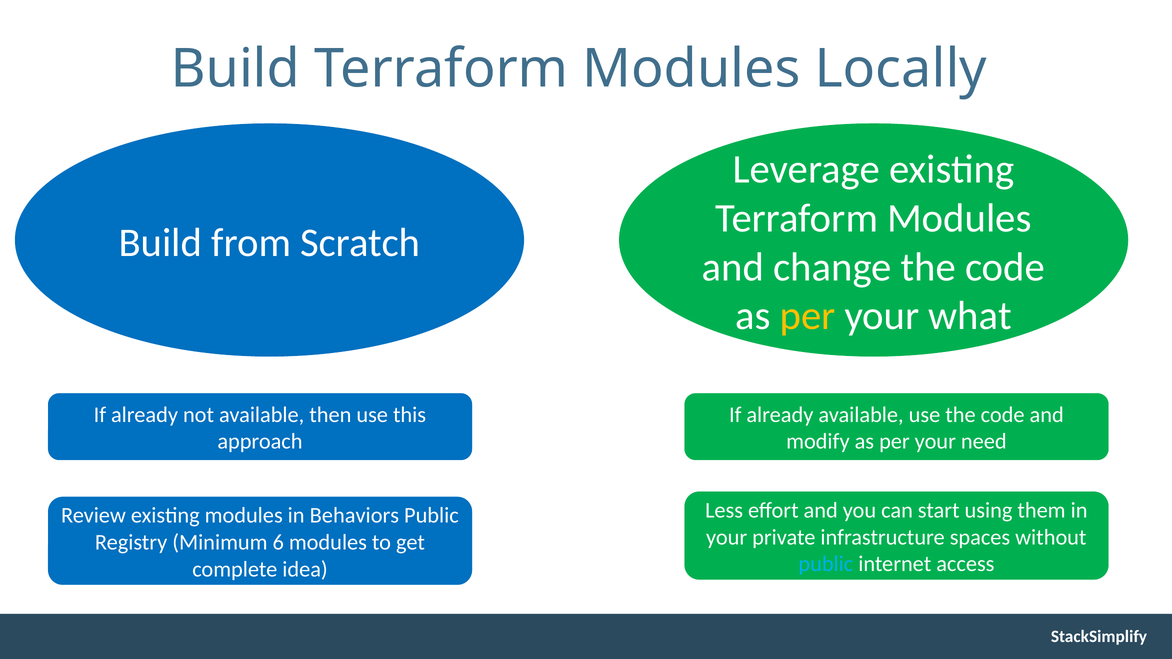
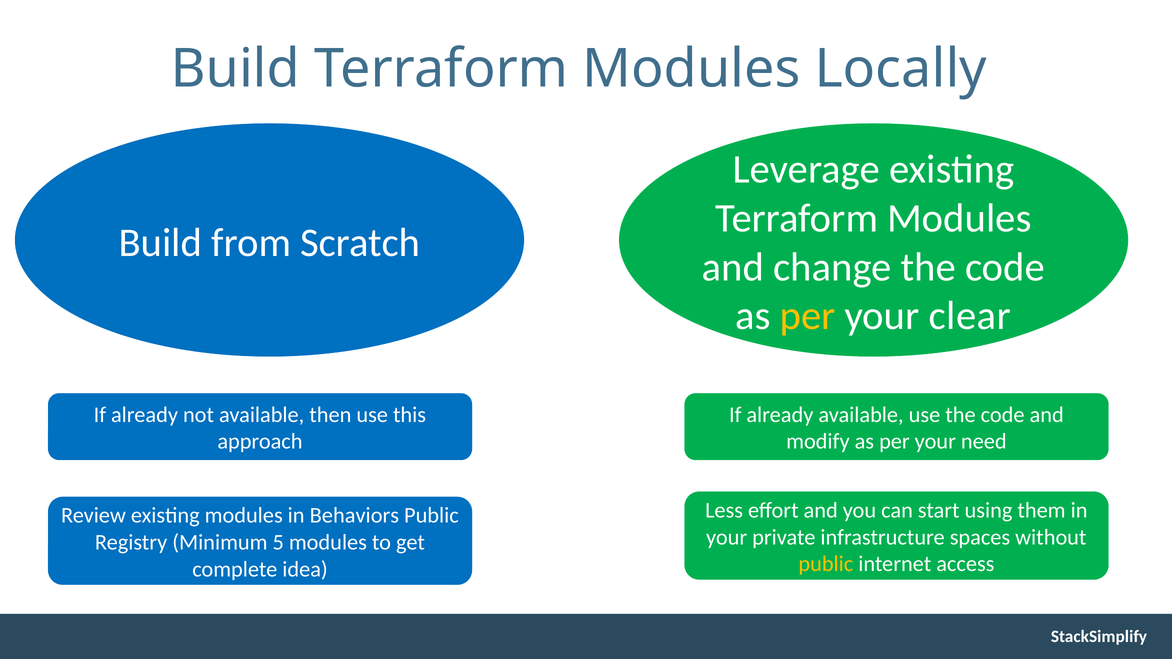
what: what -> clear
6: 6 -> 5
public at (826, 564) colour: light blue -> yellow
